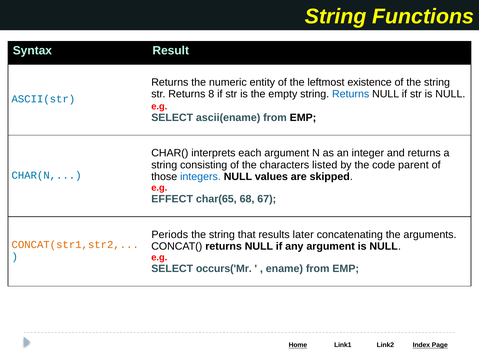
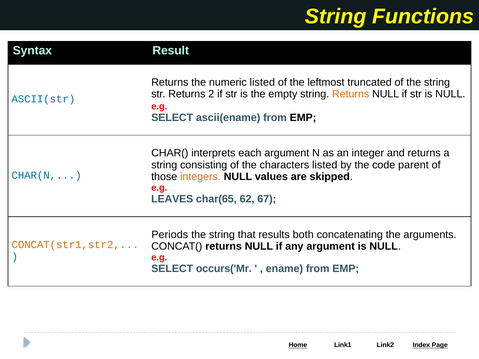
numeric entity: entity -> listed
existence: existence -> truncated
8: 8 -> 2
Returns at (351, 94) colour: blue -> orange
integers colour: blue -> orange
EFFECT: EFFECT -> LEAVES
68: 68 -> 62
later: later -> both
